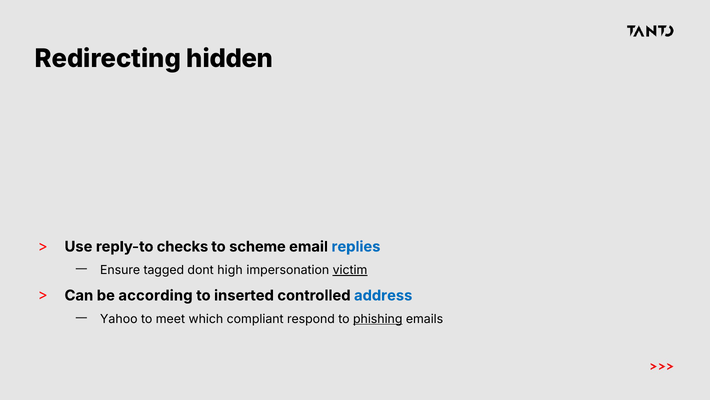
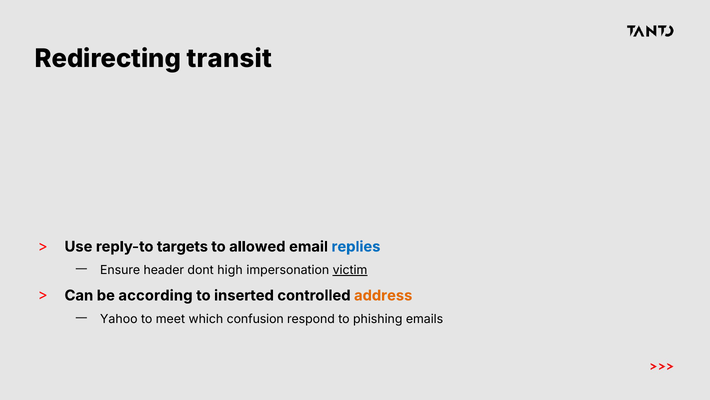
hidden: hidden -> transit
checks: checks -> targets
scheme: scheme -> allowed
tagged: tagged -> header
address colour: blue -> orange
compliant: compliant -> confusion
phishing underline: present -> none
